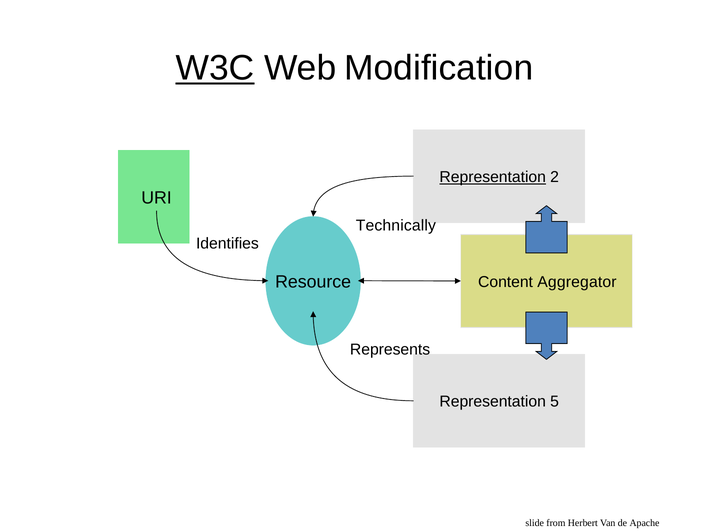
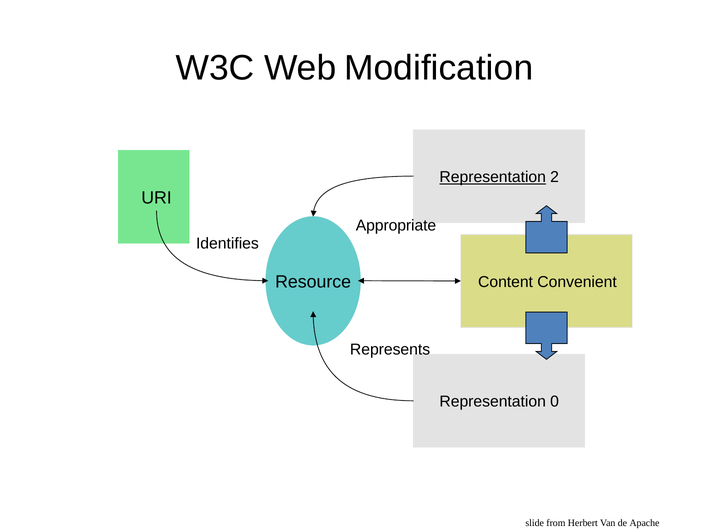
W3C underline: present -> none
Technically: Technically -> Appropriate
Aggregator: Aggregator -> Convenient
5: 5 -> 0
